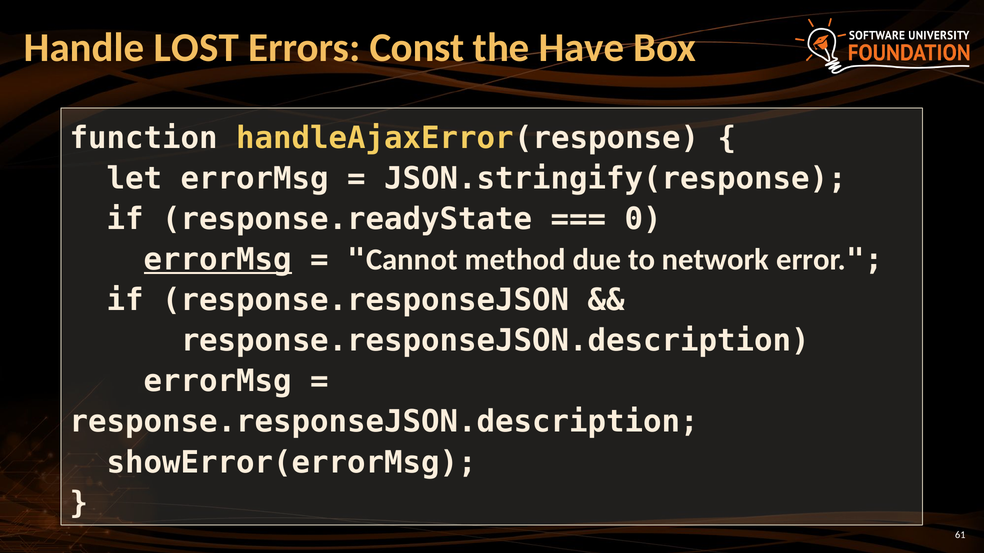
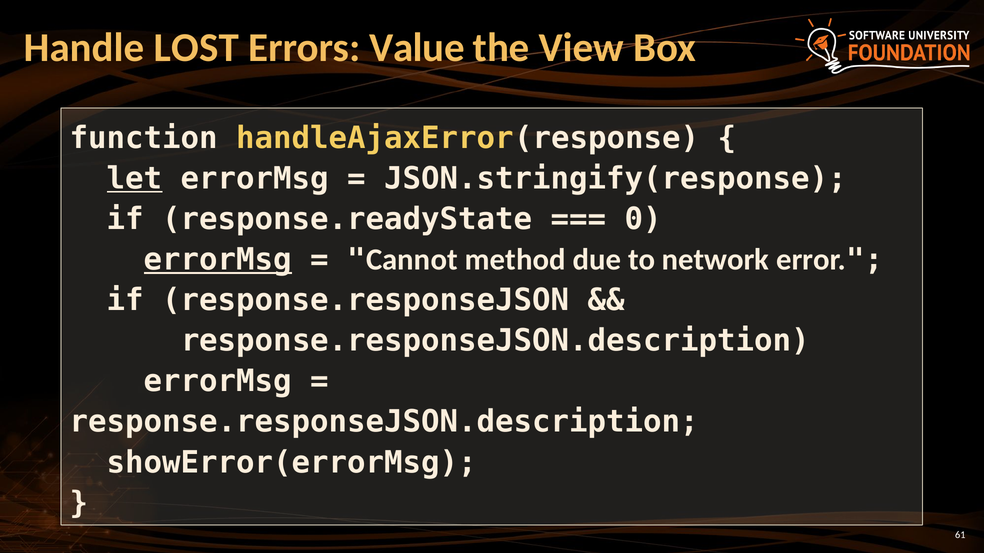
Const: Const -> Value
Have: Have -> View
let underline: none -> present
